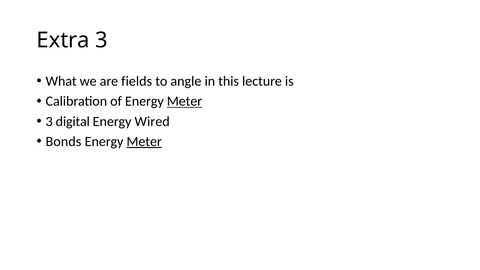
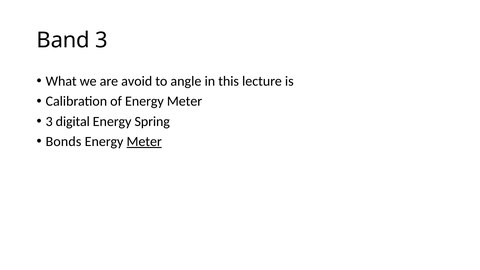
Extra: Extra -> Band
fields: fields -> avoid
Meter at (185, 101) underline: present -> none
Wired: Wired -> Spring
